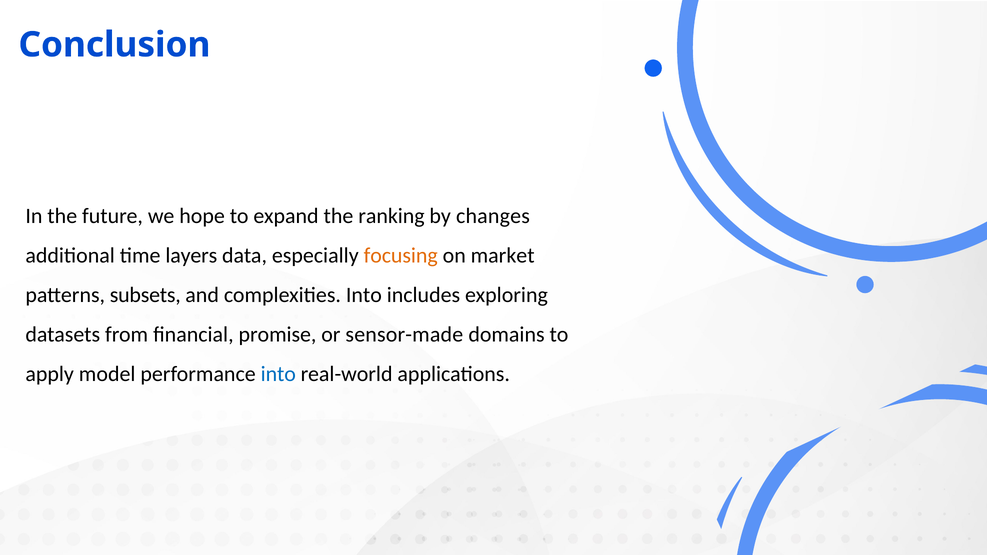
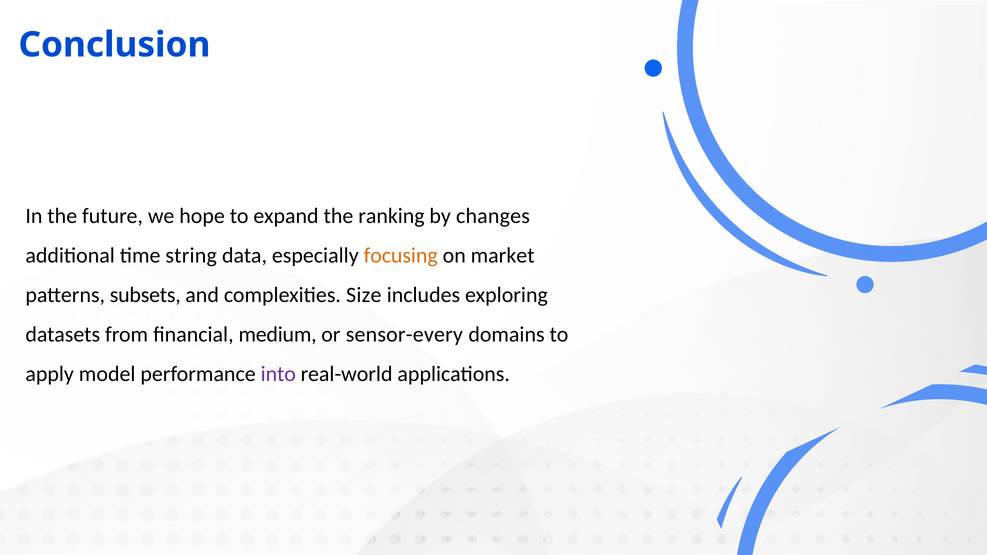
layers: layers -> string
complexities Into: Into -> Size
promise: promise -> medium
sensor-made: sensor-made -> sensor-every
into at (278, 374) colour: blue -> purple
